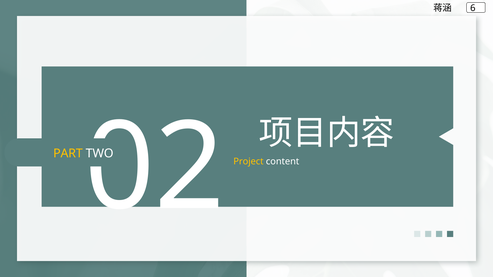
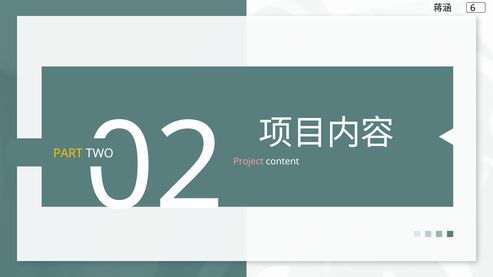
Project colour: yellow -> pink
